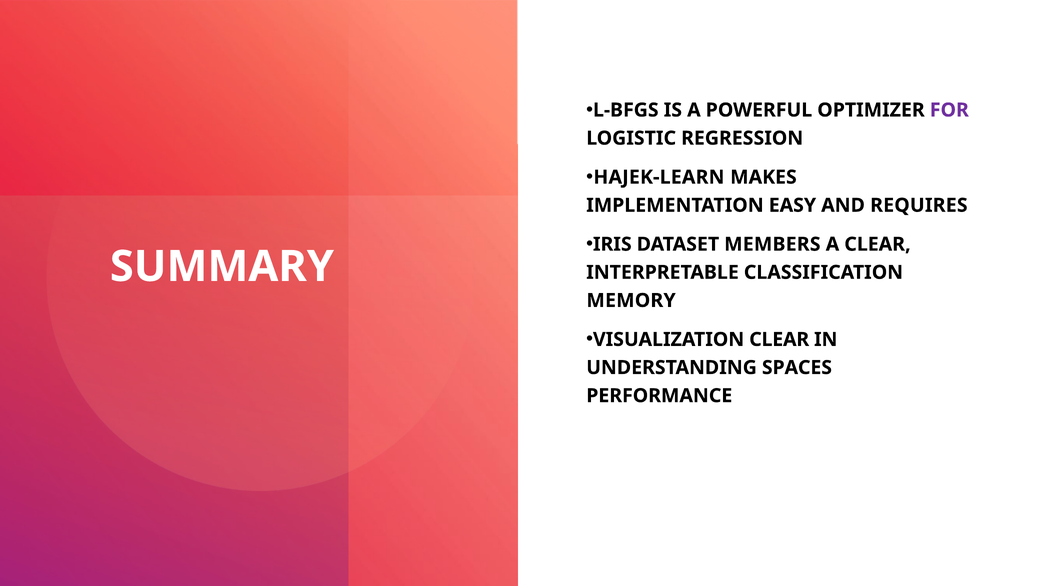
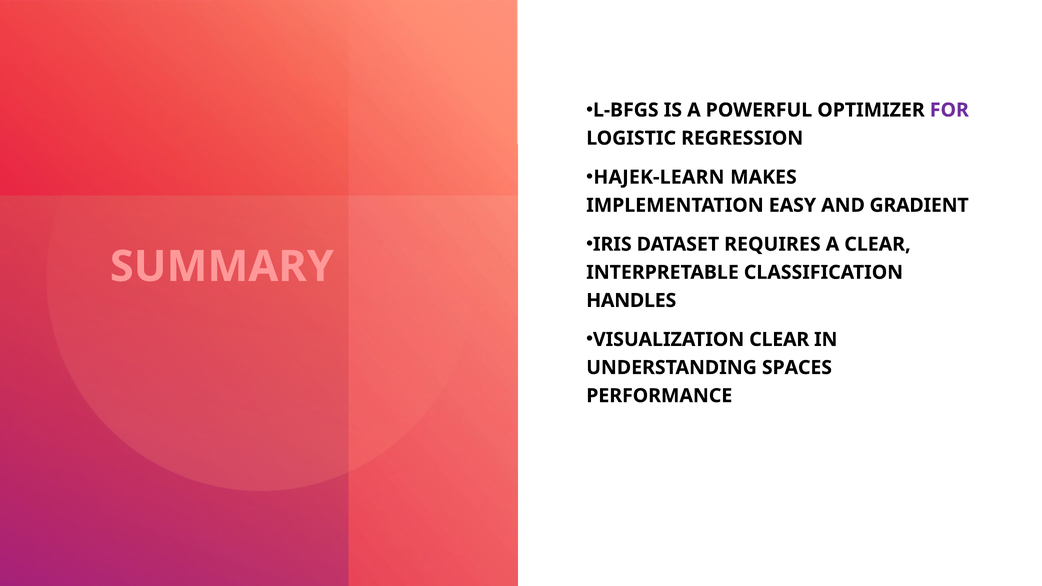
REQUIRES: REQUIRES -> GRADIENT
MEMBERS: MEMBERS -> REQUIRES
SUMMARY colour: white -> pink
MEMORY: MEMORY -> HANDLES
